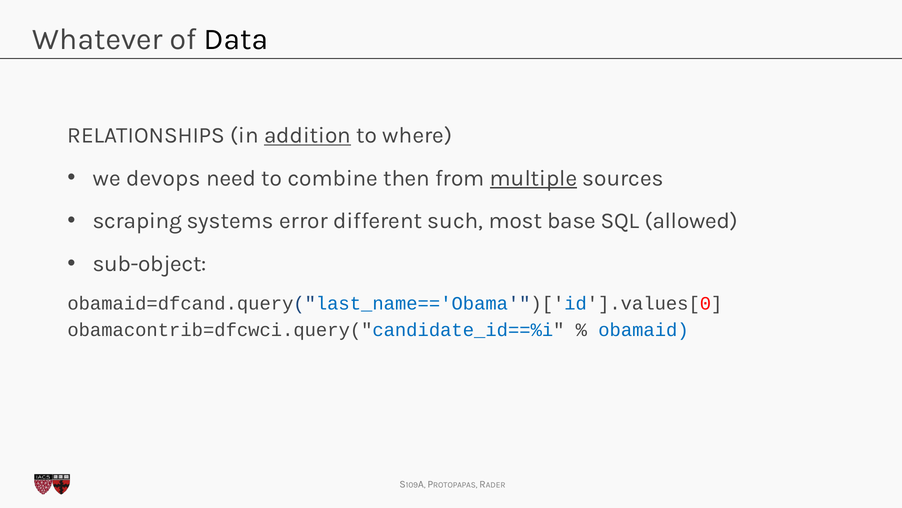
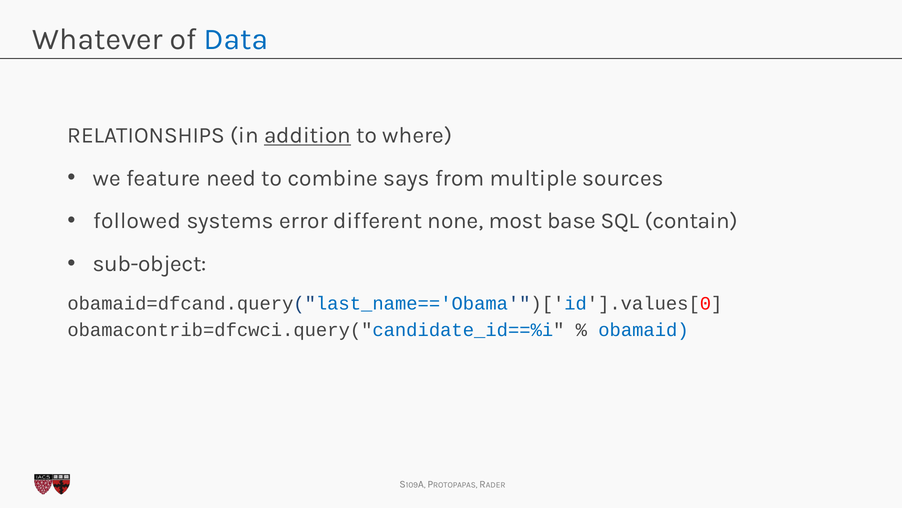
Data colour: black -> blue
devops: devops -> feature
then: then -> says
multiple underline: present -> none
scraping: scraping -> followed
such: such -> none
allowed: allowed -> contain
